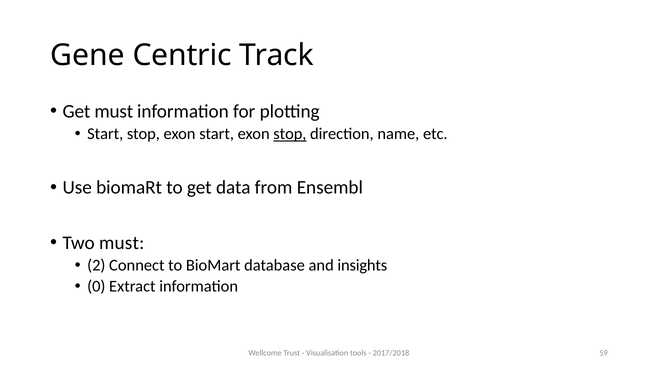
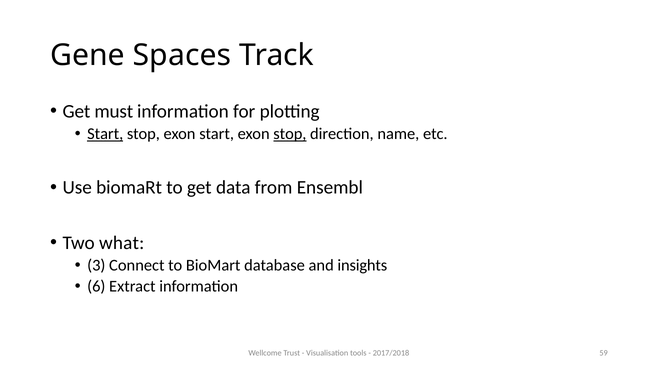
Centric: Centric -> Spaces
Start at (105, 134) underline: none -> present
Two must: must -> what
2: 2 -> 3
0: 0 -> 6
